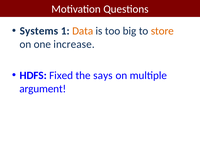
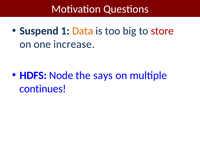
Systems: Systems -> Suspend
store colour: orange -> red
Fixed: Fixed -> Node
argument: argument -> continues
